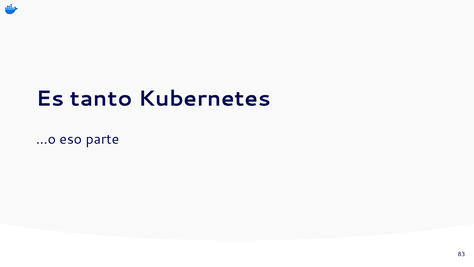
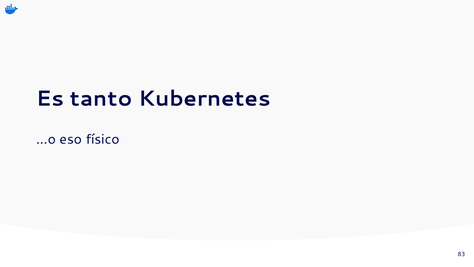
parte: parte -> físico
